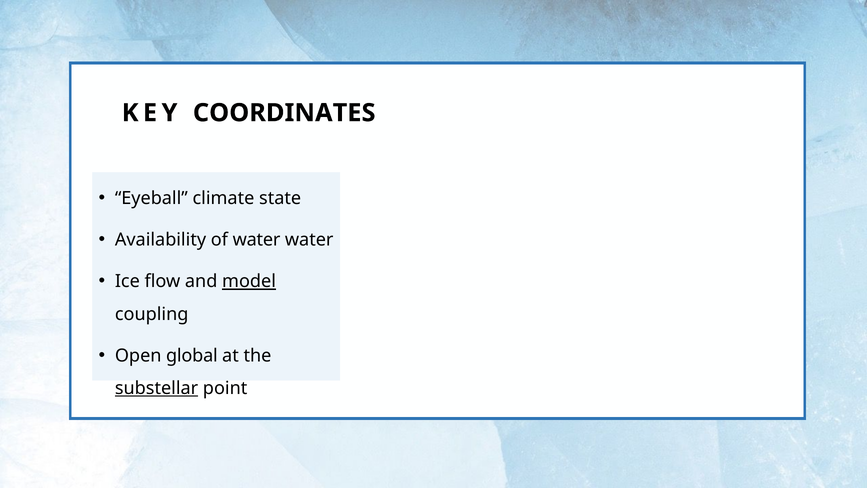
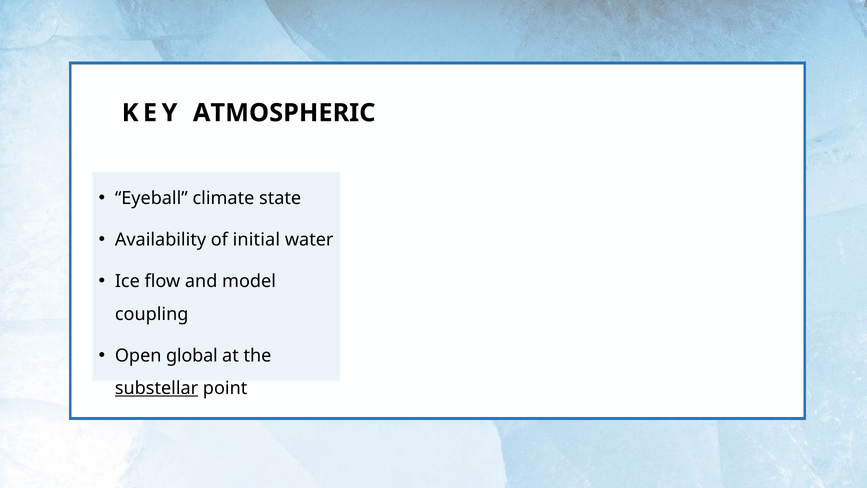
COORDINATES: COORDINATES -> ATMOSPHERIC
of water: water -> initial
model underline: present -> none
